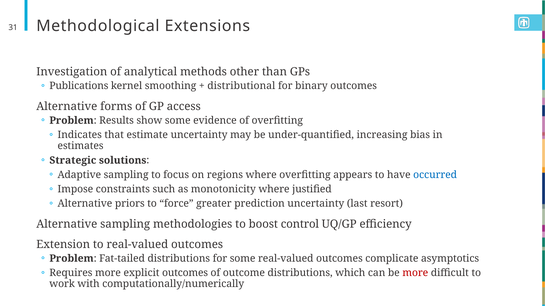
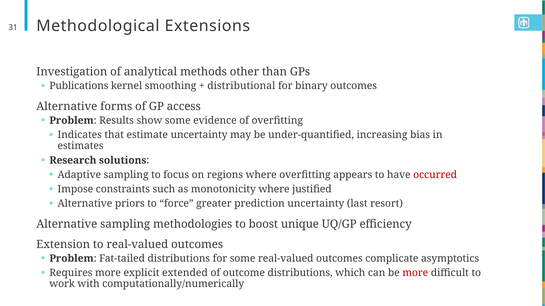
Strategic: Strategic -> Research
occurred colour: blue -> red
control: control -> unique
explicit outcomes: outcomes -> extended
